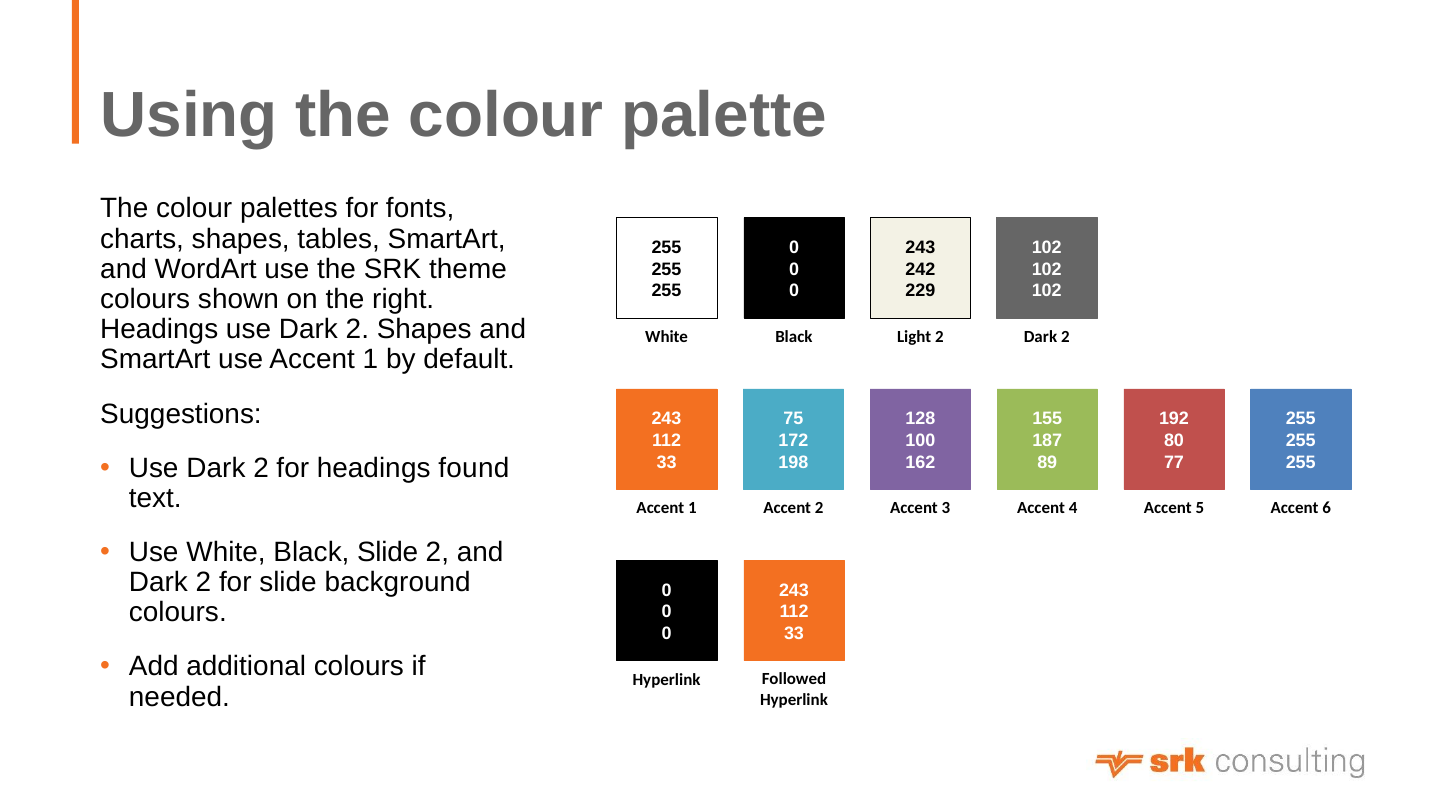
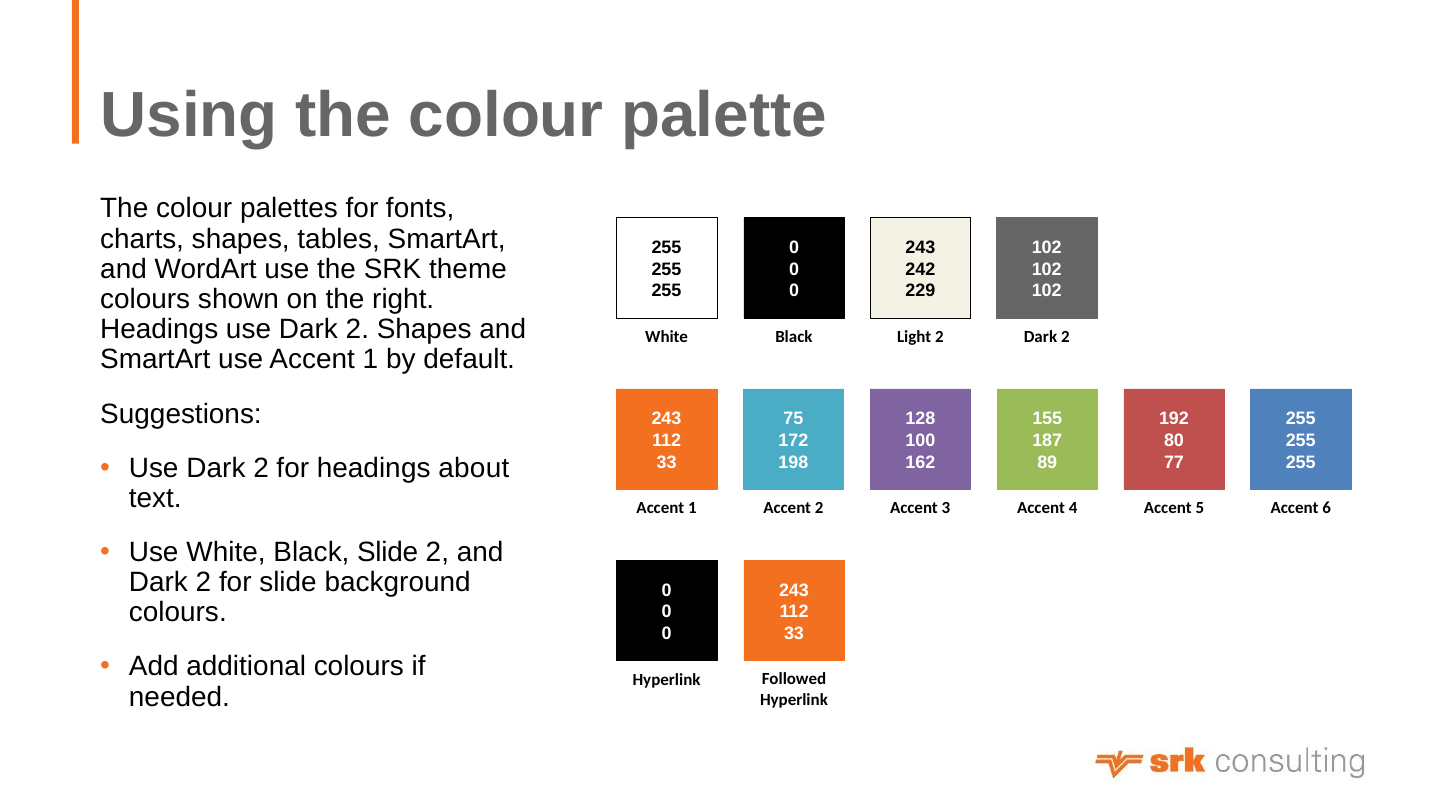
found: found -> about
